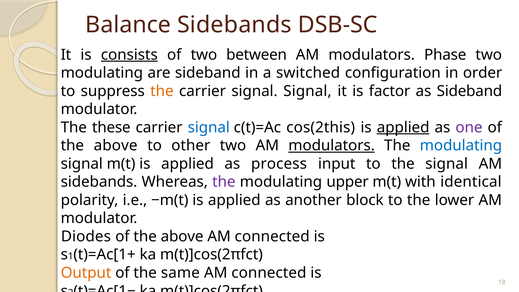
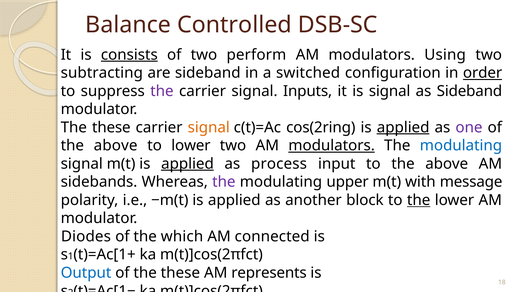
Balance Sidebands: Sidebands -> Controlled
between: between -> perform
Phase: Phase -> Using
modulating at (102, 73): modulating -> subtracting
order underline: none -> present
the at (162, 91) colour: orange -> purple
signal Signal: Signal -> Inputs
is factor: factor -> signal
signal at (209, 127) colour: blue -> orange
cos(2this: cos(2this -> cos(2ring
to other: other -> lower
applied at (187, 164) underline: none -> present
to the signal: signal -> above
identical: identical -> message
the at (419, 200) underline: none -> present
above at (182, 236): above -> which
Output colour: orange -> blue
of the same: same -> these
connected at (269, 273): connected -> represents
